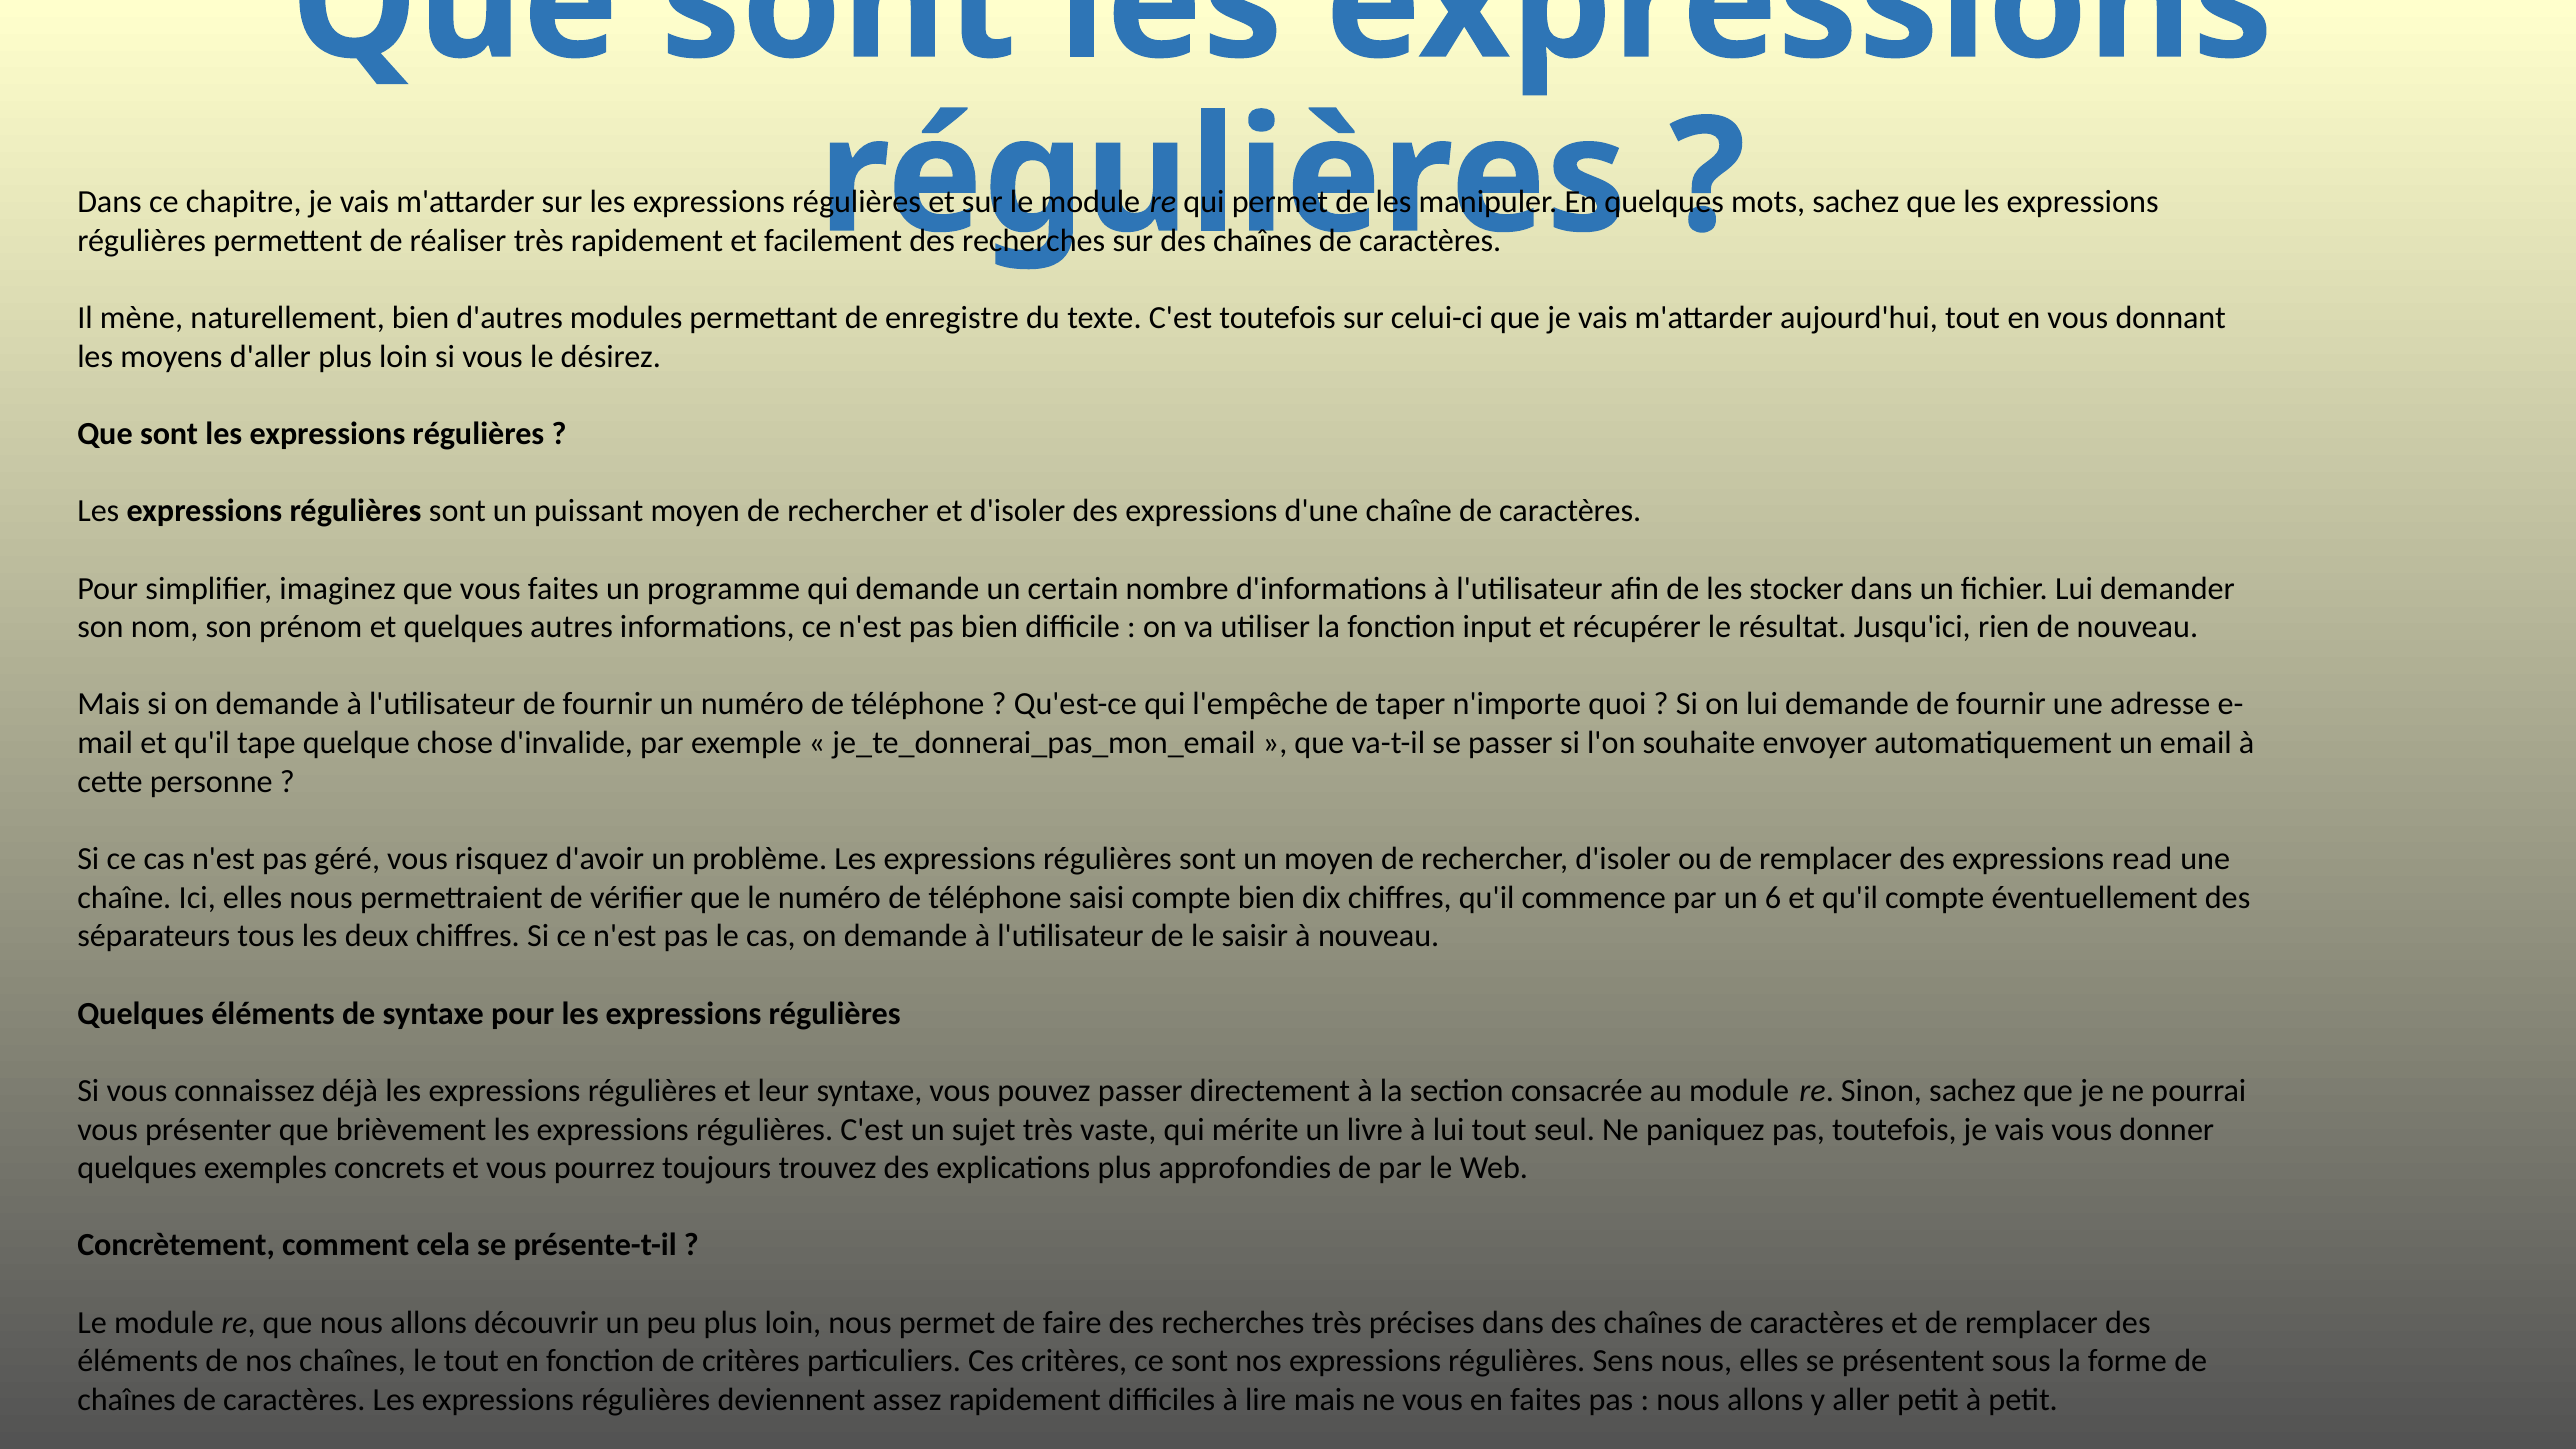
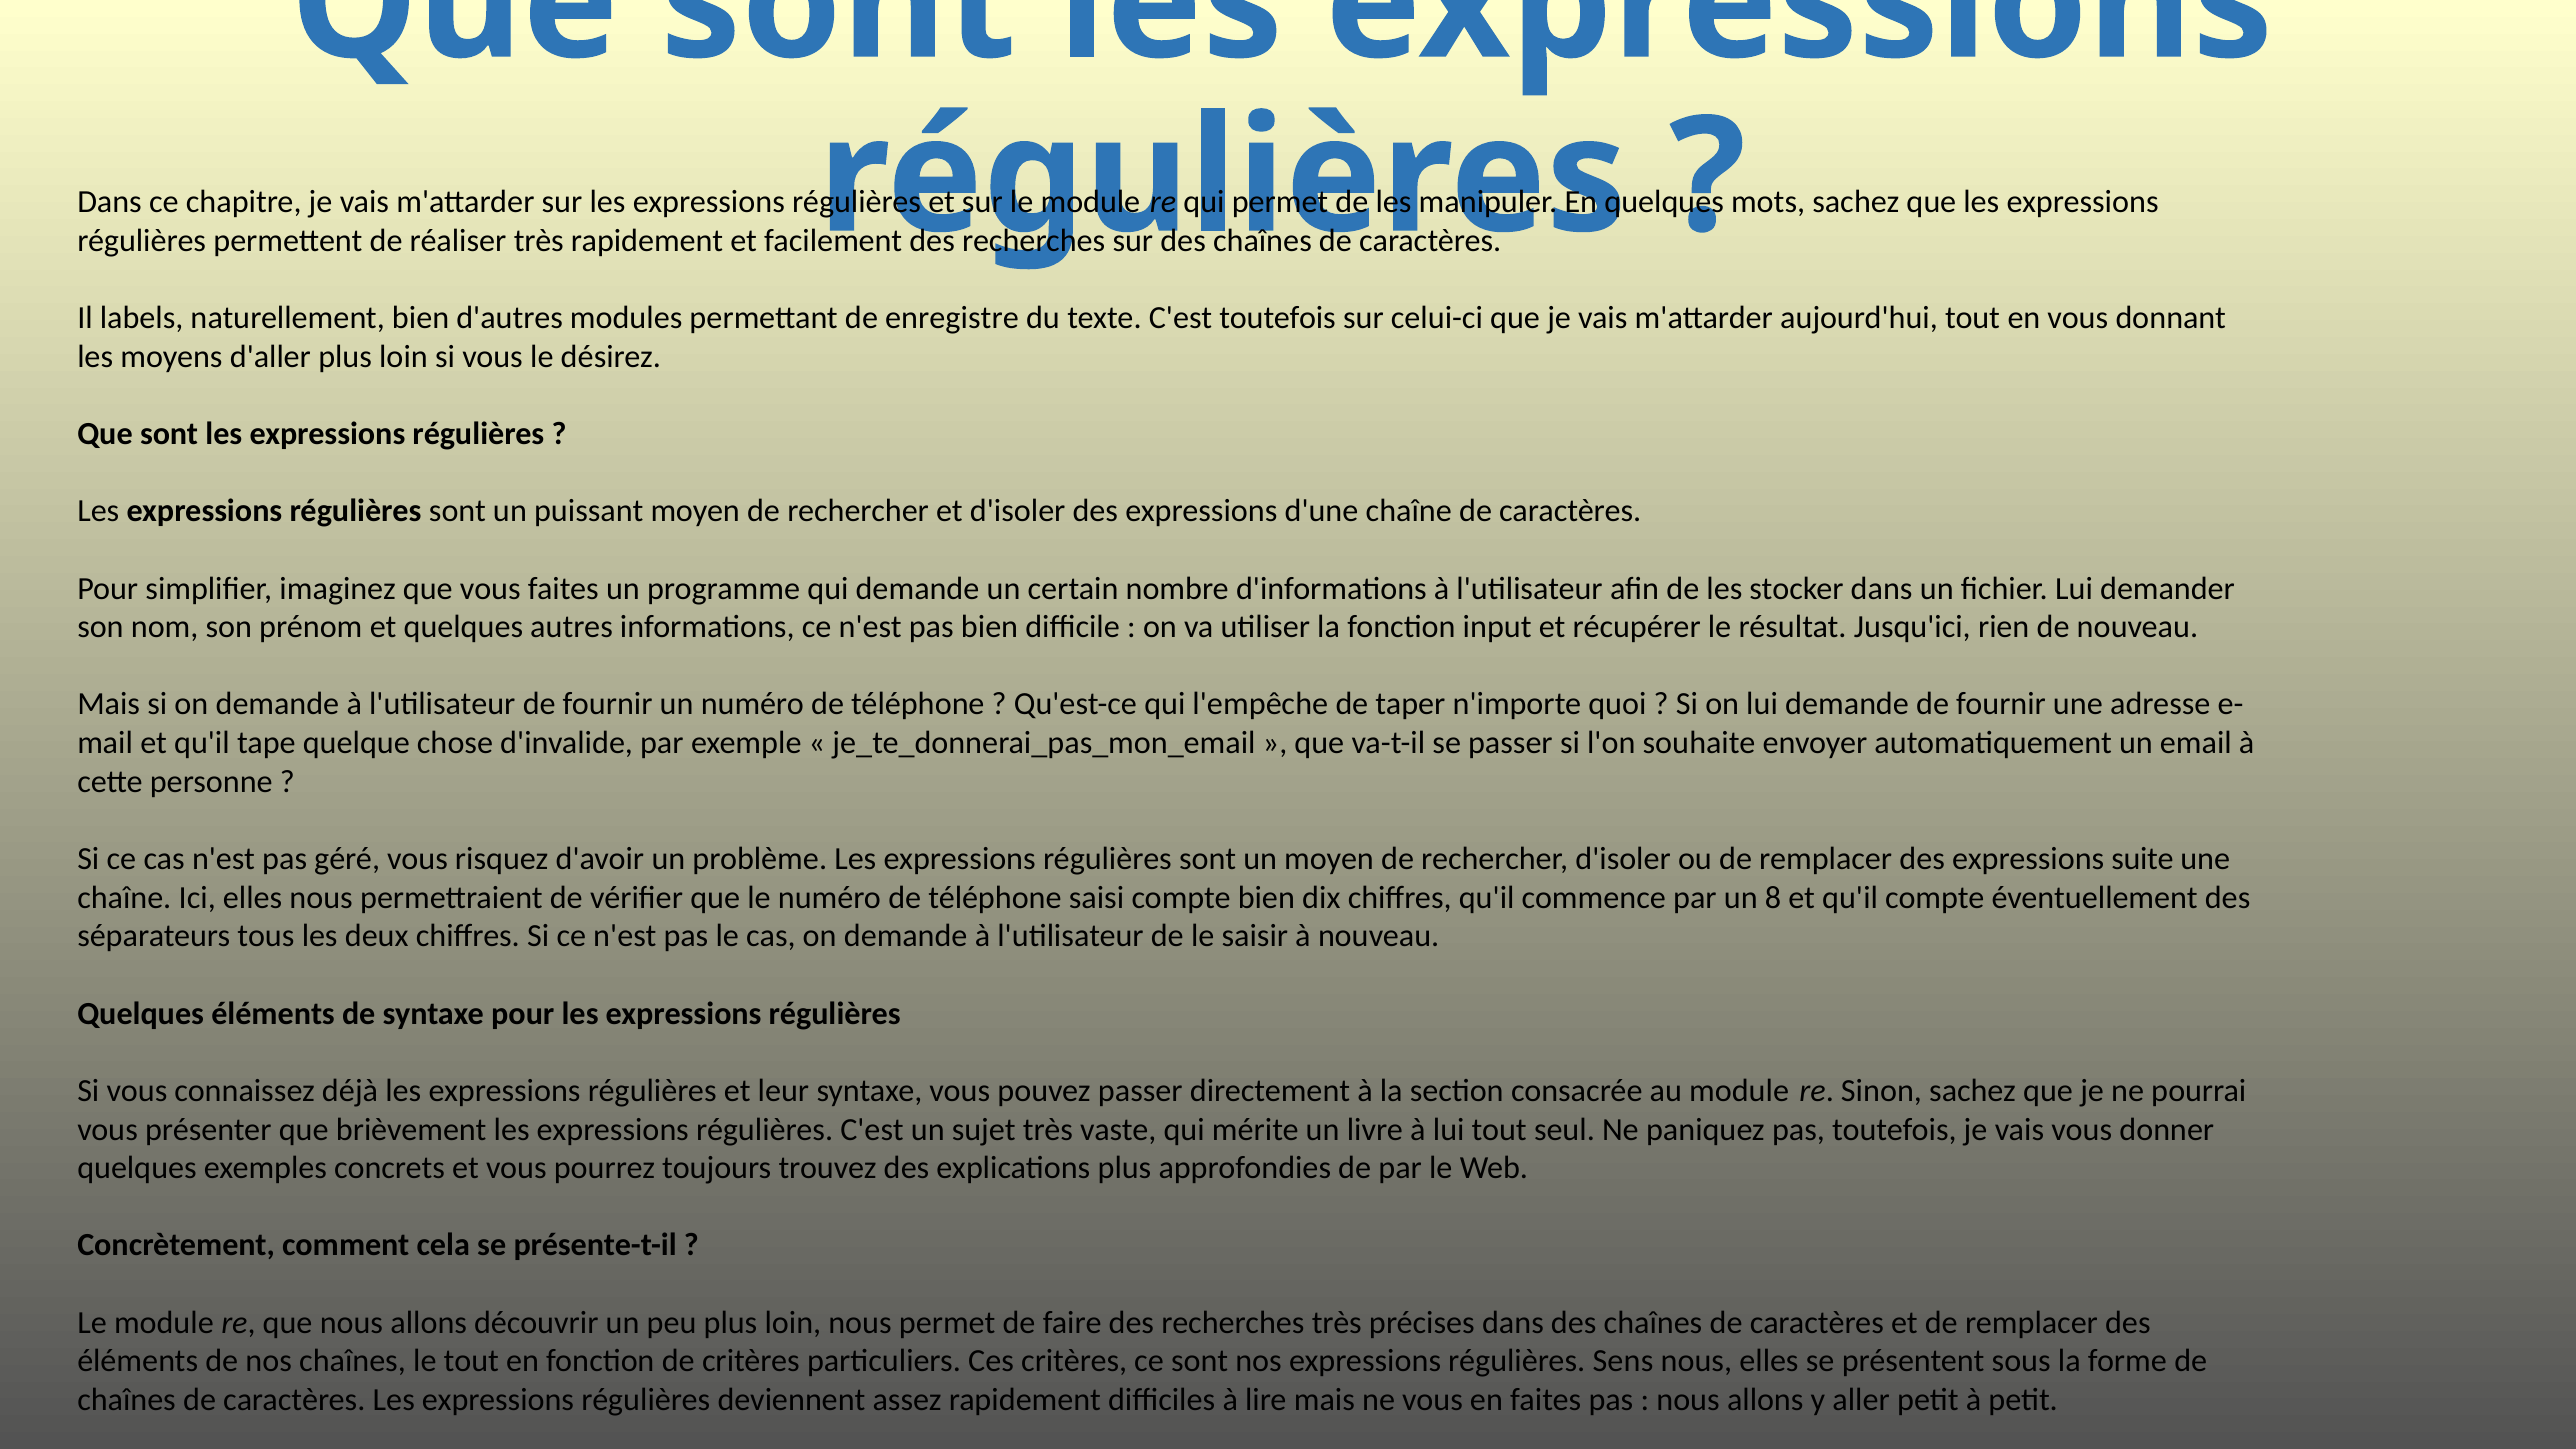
mène: mène -> labels
read: read -> suite
6: 6 -> 8
